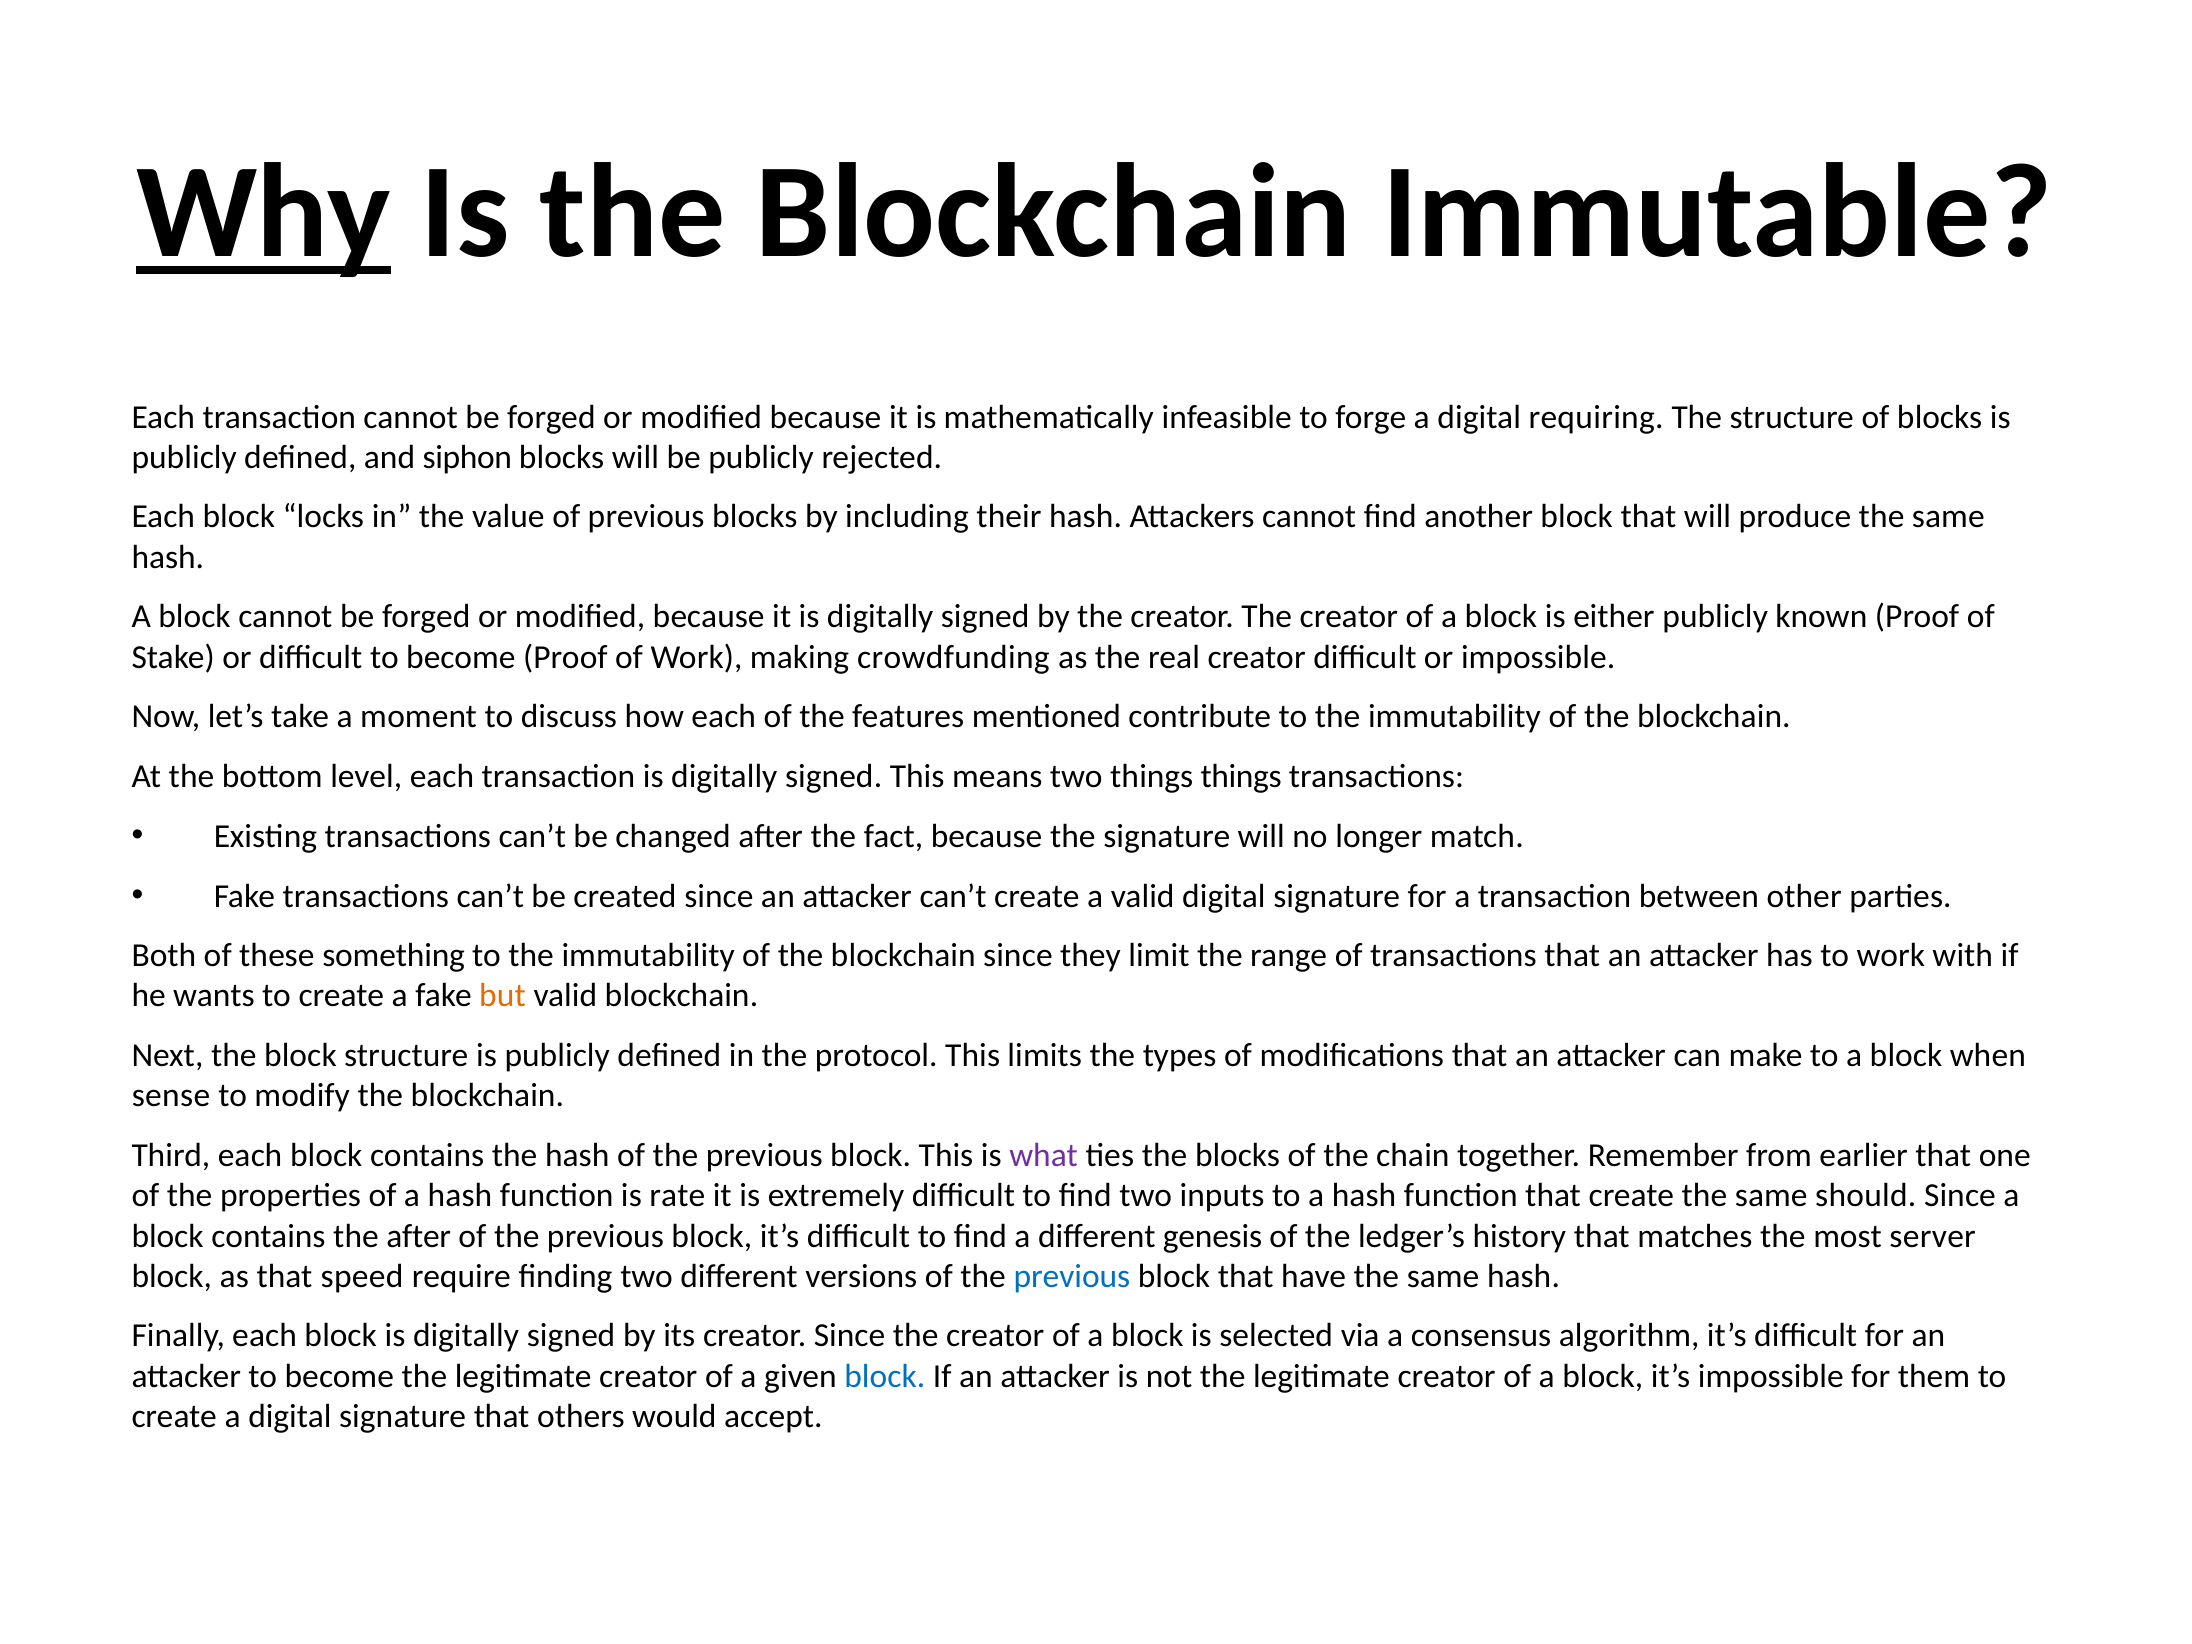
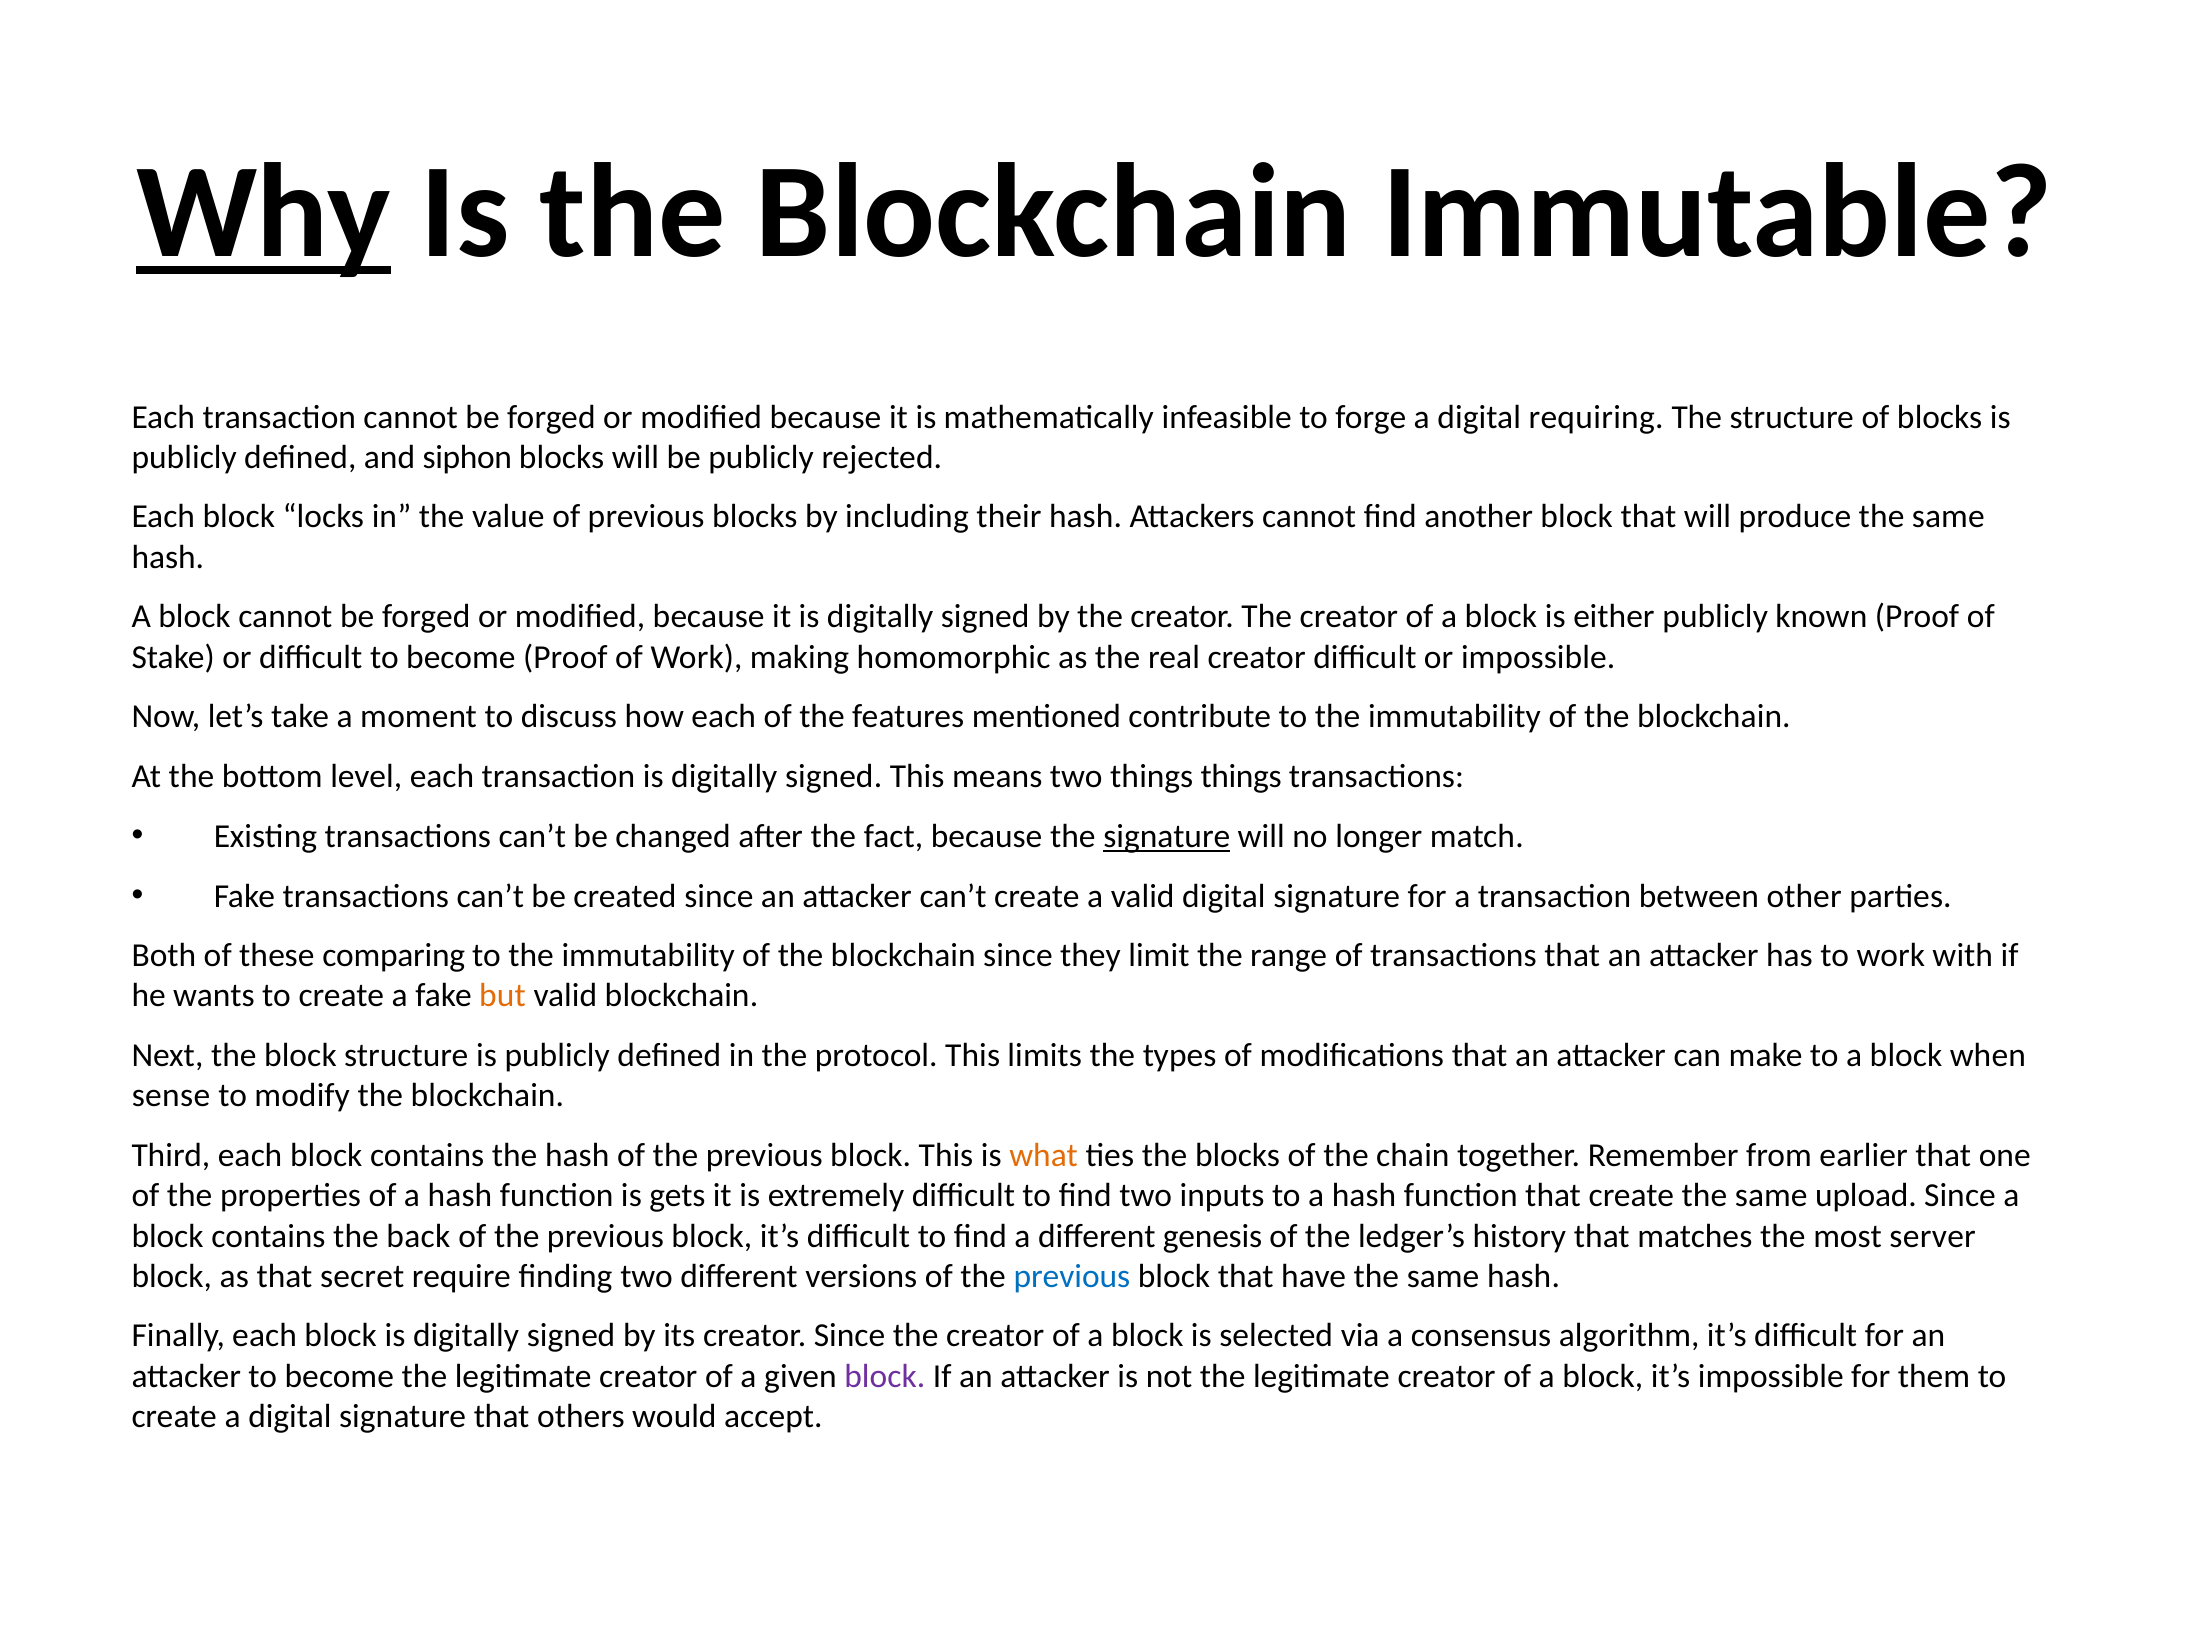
crowdfunding: crowdfunding -> homomorphic
signature at (1167, 836) underline: none -> present
something: something -> comparing
what colour: purple -> orange
rate: rate -> gets
should: should -> upload
the after: after -> back
speed: speed -> secret
block at (885, 1376) colour: blue -> purple
